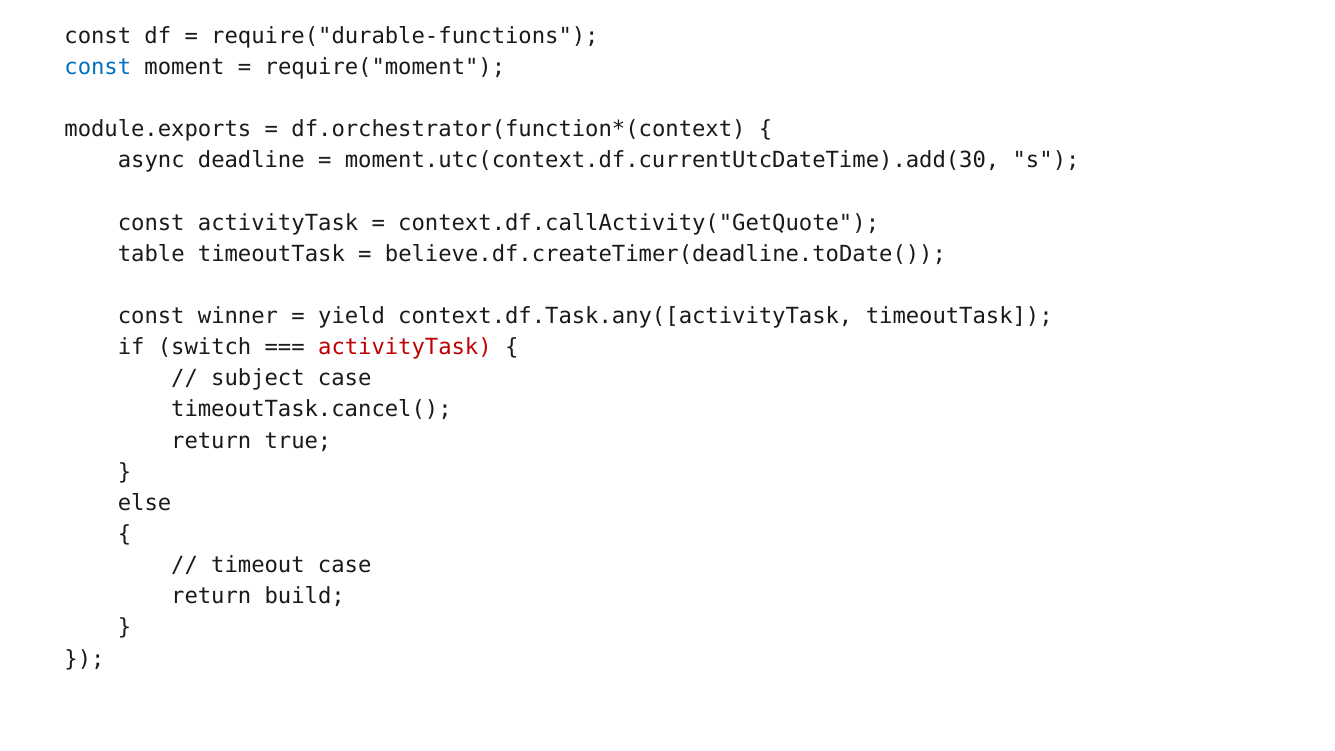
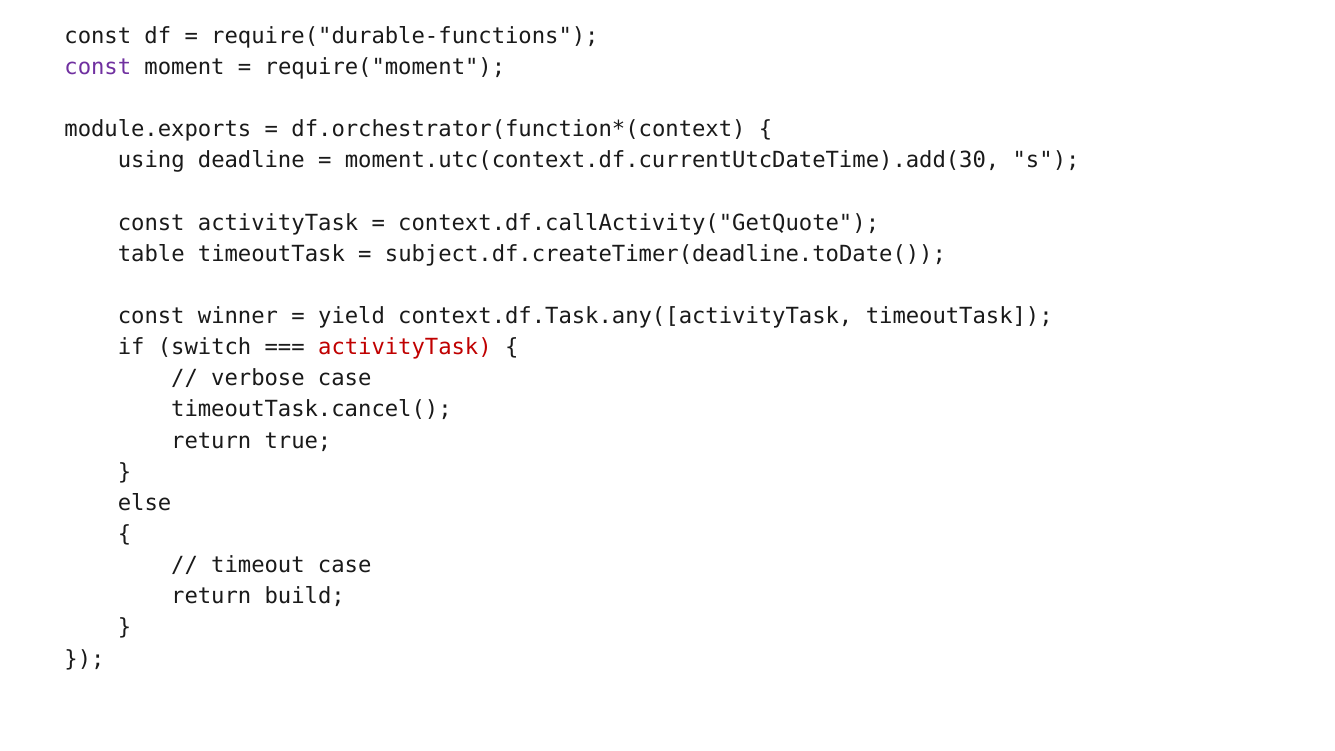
const at (98, 67) colour: blue -> purple
async: async -> using
believe.df.createTimer(deadline.toDate(: believe.df.createTimer(deadline.toDate( -> subject.df.createTimer(deadline.toDate(
subject: subject -> verbose
